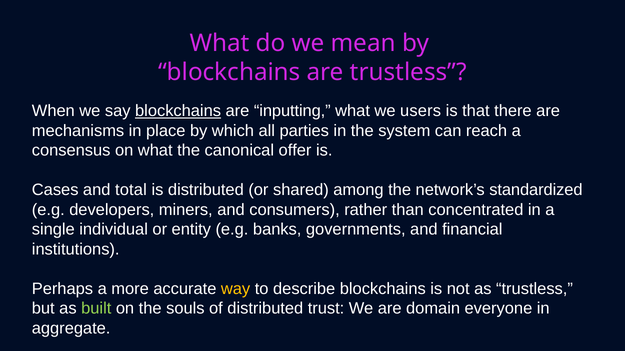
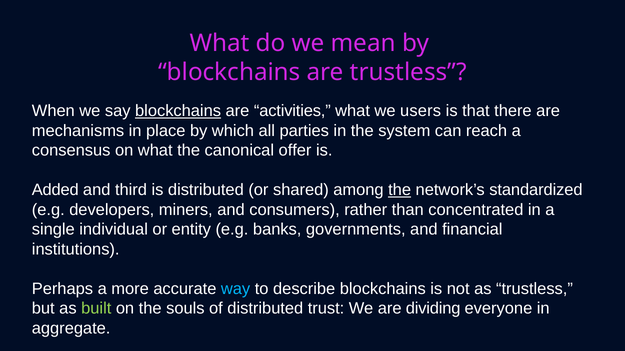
inputting: inputting -> activities
Cases: Cases -> Added
total: total -> third
the at (400, 190) underline: none -> present
way colour: yellow -> light blue
domain: domain -> dividing
